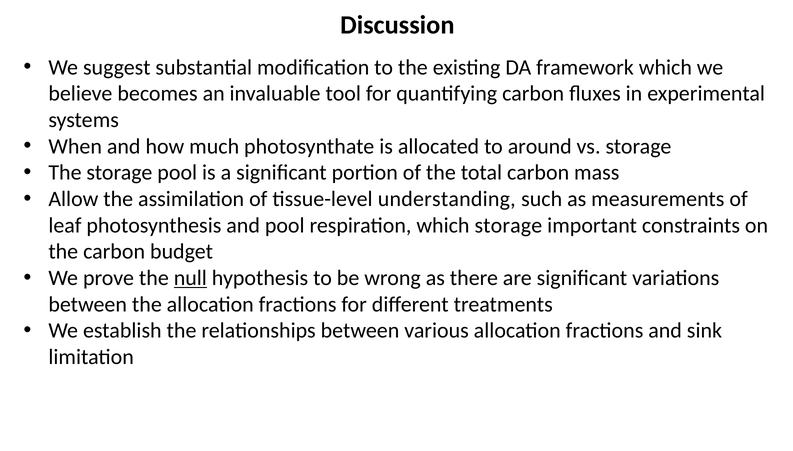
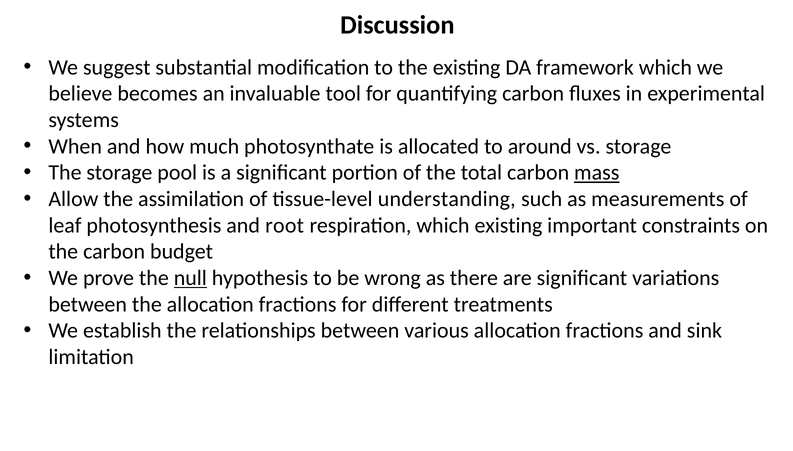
mass underline: none -> present
and pool: pool -> root
which storage: storage -> existing
